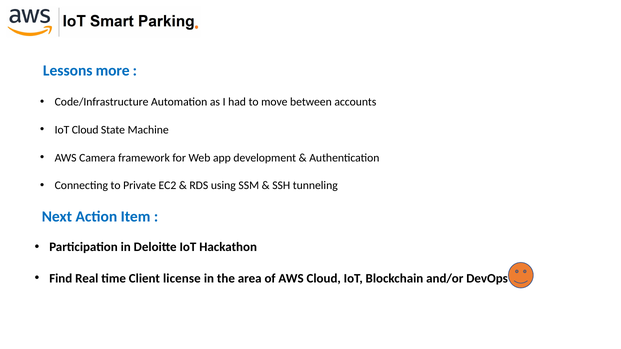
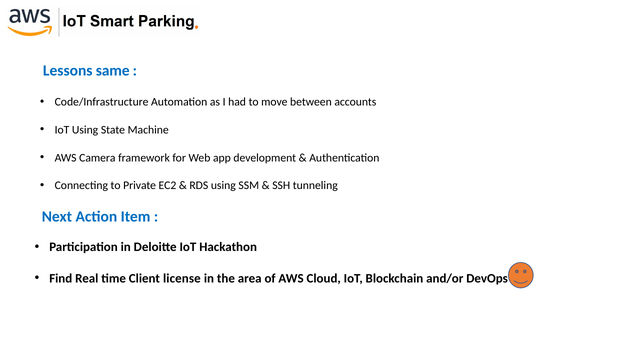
more: more -> same
IoT Cloud: Cloud -> Using
